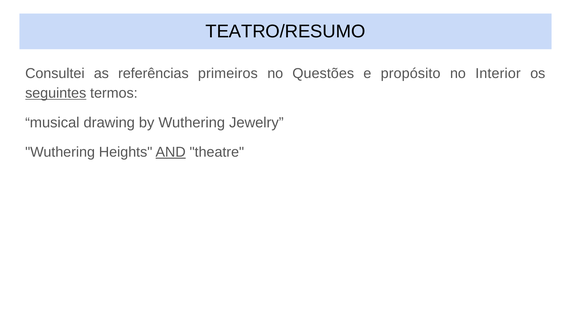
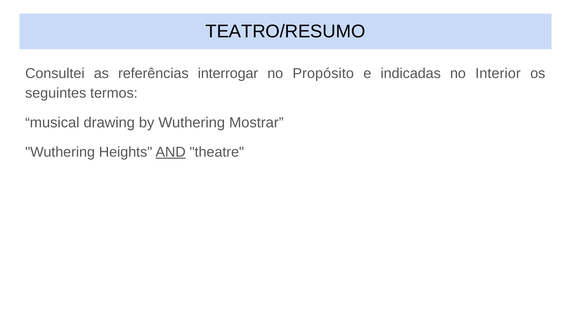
primeiros: primeiros -> interrogar
Questões: Questões -> Propósito
propósito: propósito -> indicadas
seguintes underline: present -> none
Jewelry: Jewelry -> Mostrar
